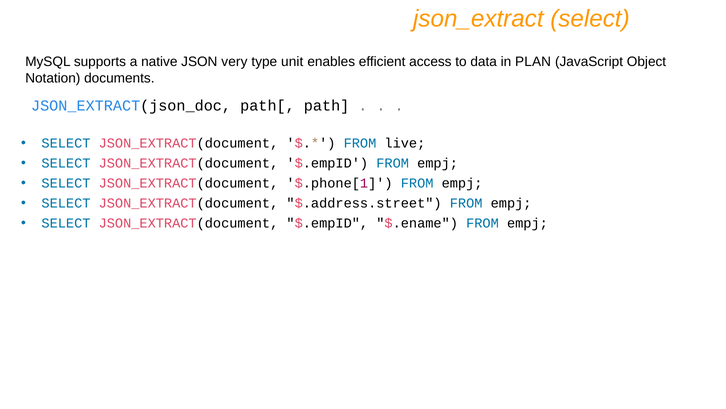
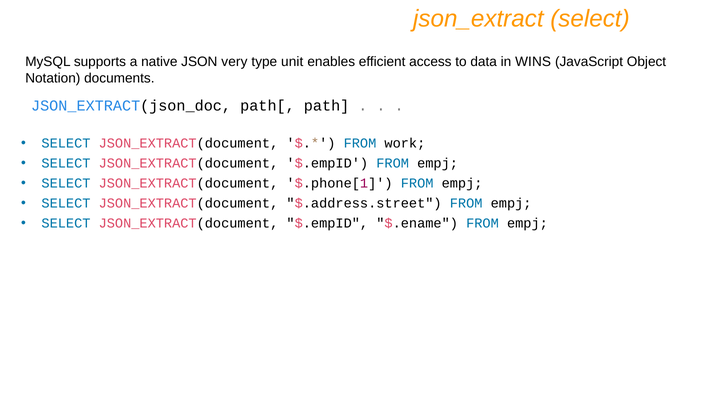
PLAN: PLAN -> WINS
live: live -> work
